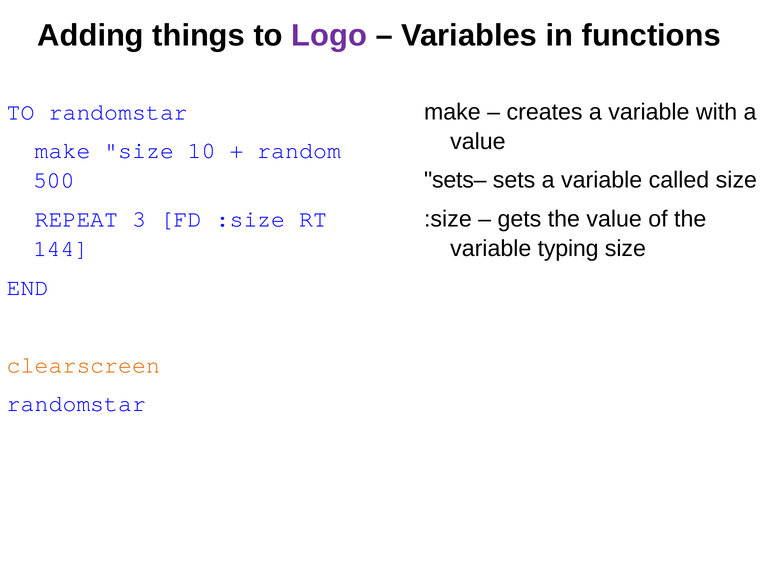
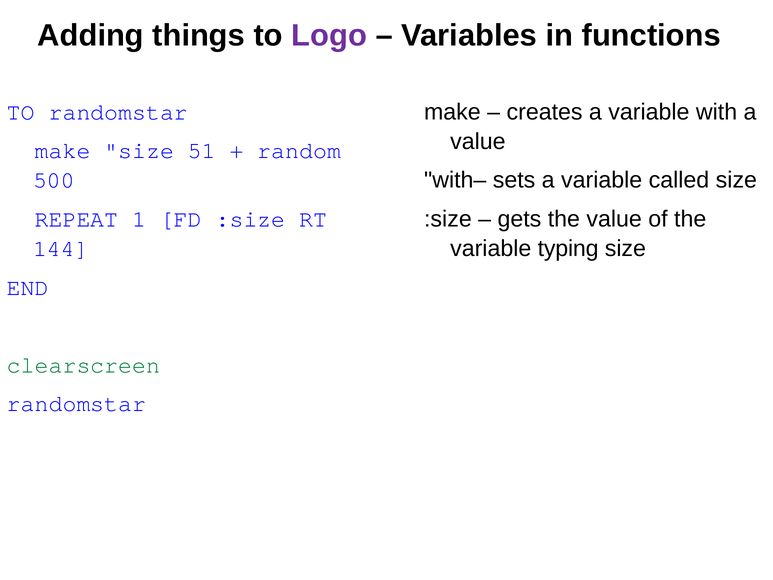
10: 10 -> 51
sets–: sets– -> with–
3: 3 -> 1
clearscreen colour: orange -> green
